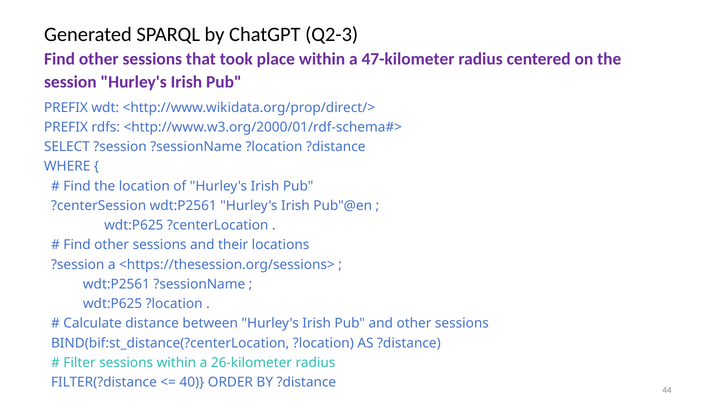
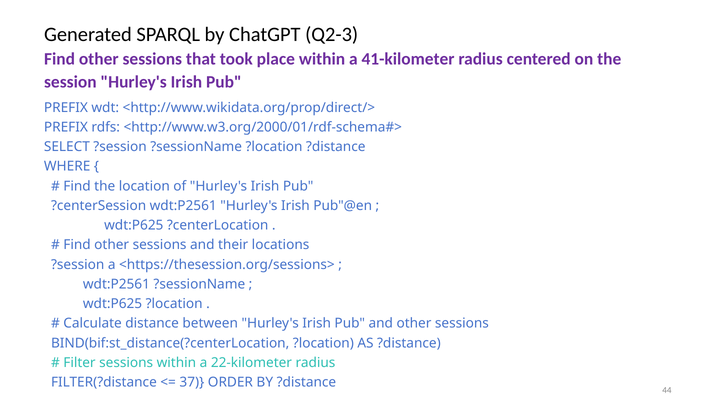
47-kilometer: 47-kilometer -> 41-kilometer
26-kilometer: 26-kilometer -> 22-kilometer
40: 40 -> 37
